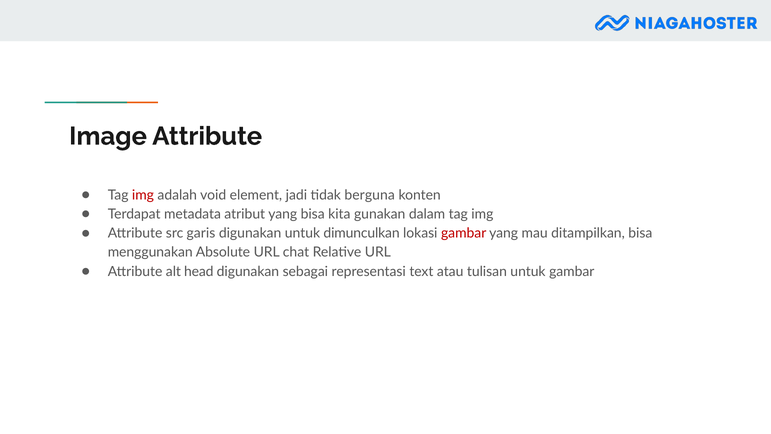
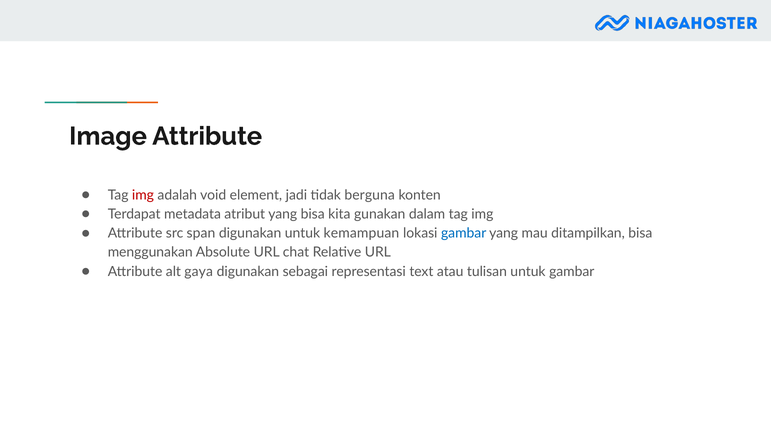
garis: garis -> span
dimunculkan: dimunculkan -> kemampuan
gambar at (464, 233) colour: red -> blue
head: head -> gaya
